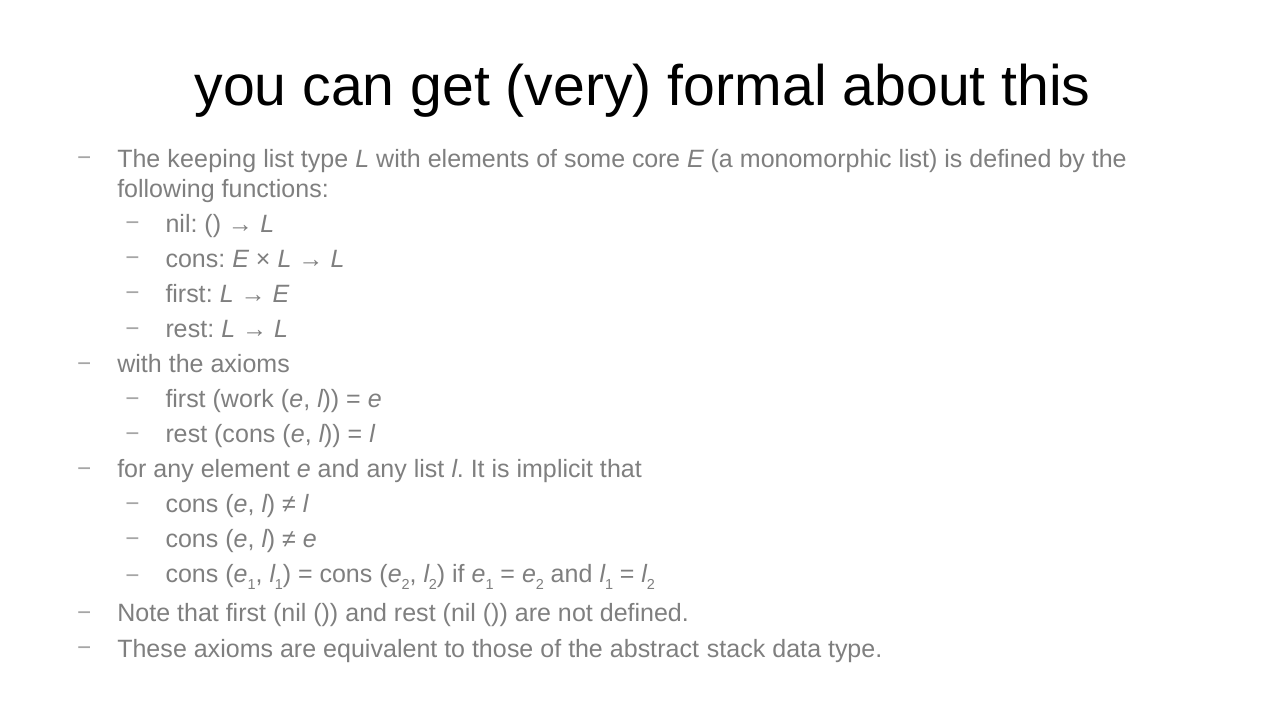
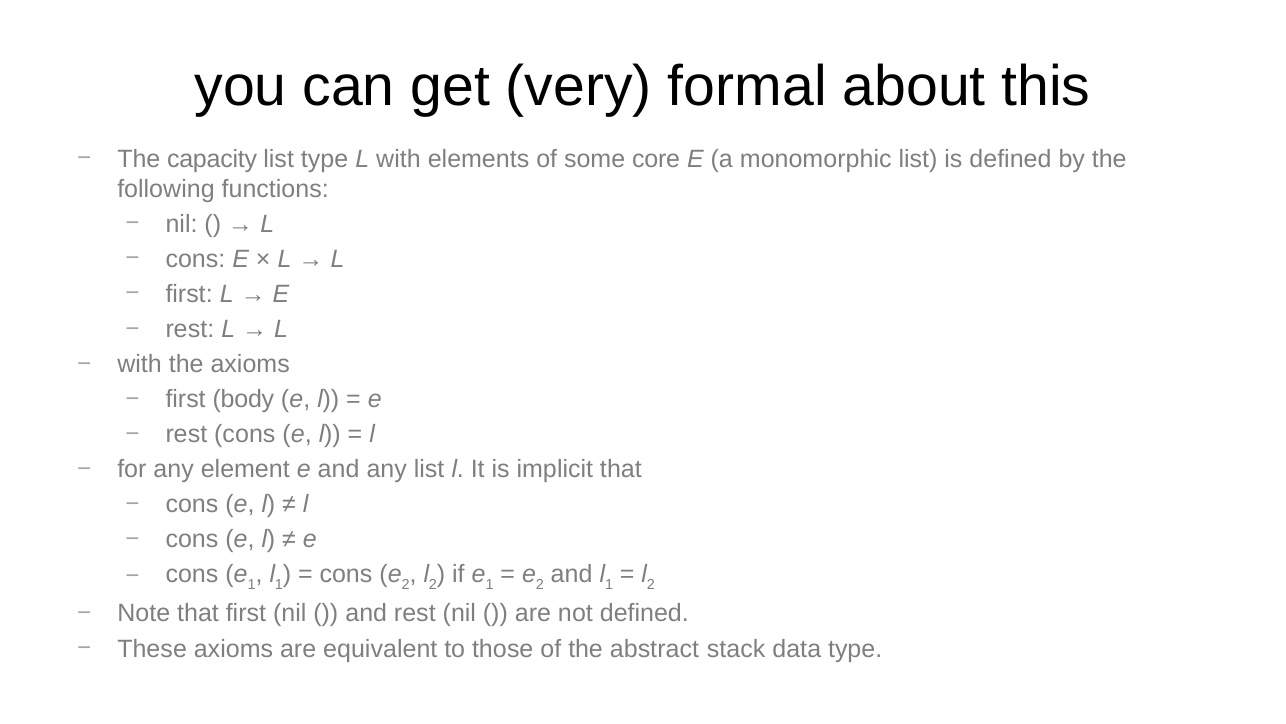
keeping: keeping -> capacity
work: work -> body
